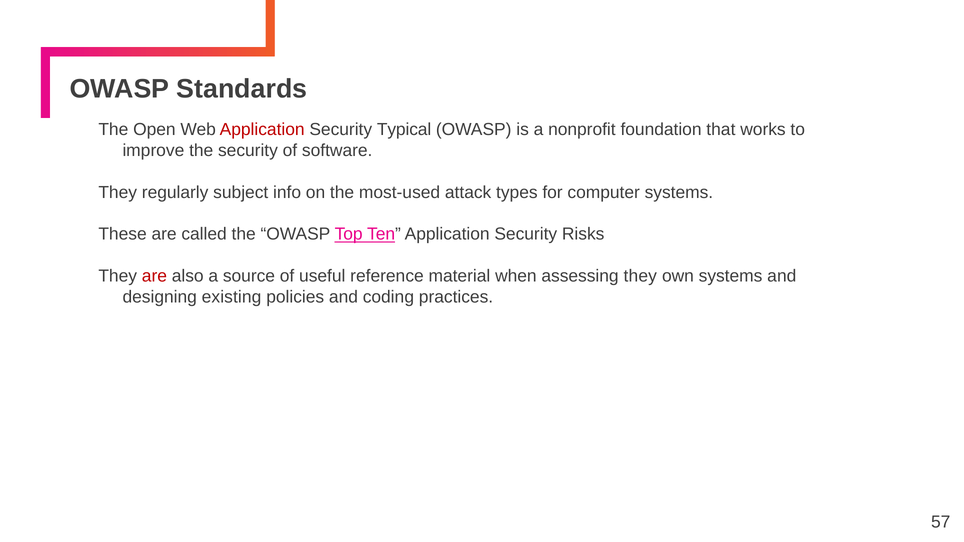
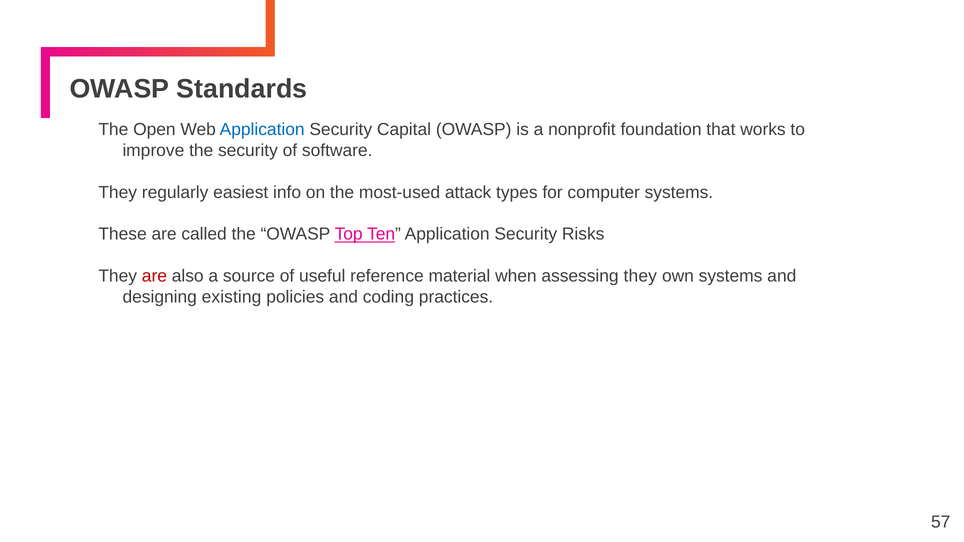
Application at (262, 130) colour: red -> blue
Typical: Typical -> Capital
subject: subject -> easiest
